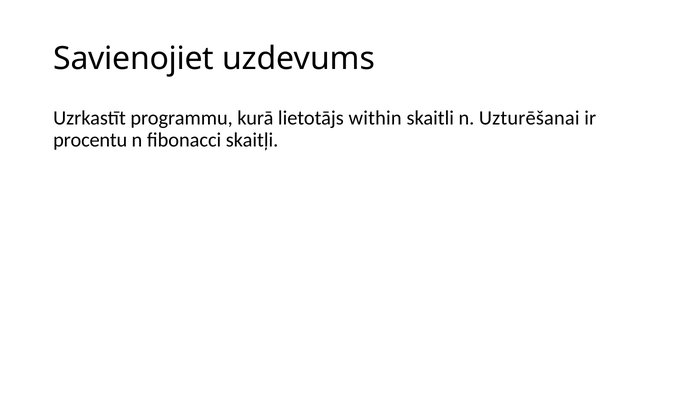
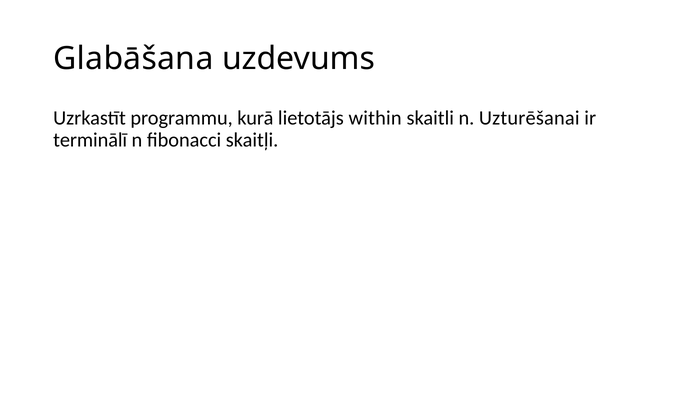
Savienojiet: Savienojiet -> Glabāšana
procentu: procentu -> terminālī
